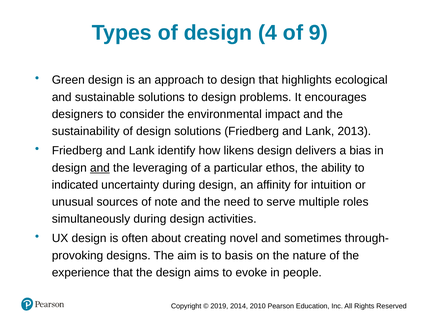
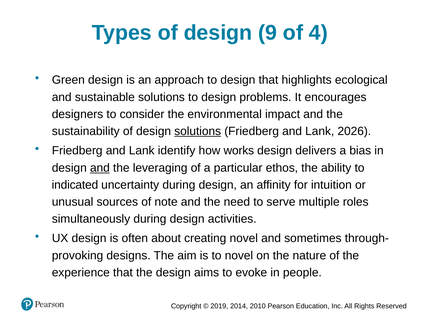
4: 4 -> 9
9: 9 -> 4
solutions at (198, 131) underline: none -> present
2013: 2013 -> 2026
likens: likens -> works
to basis: basis -> novel
